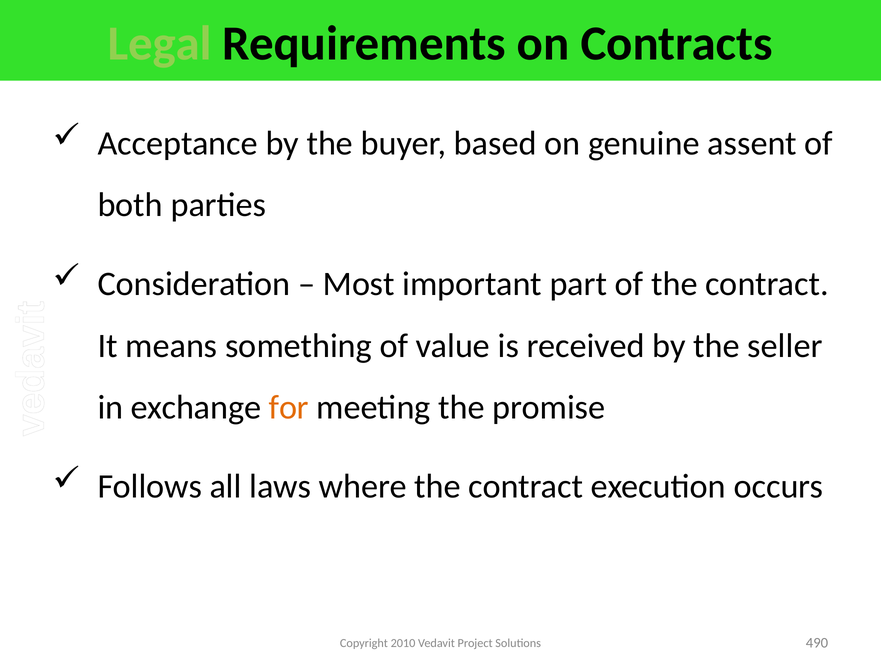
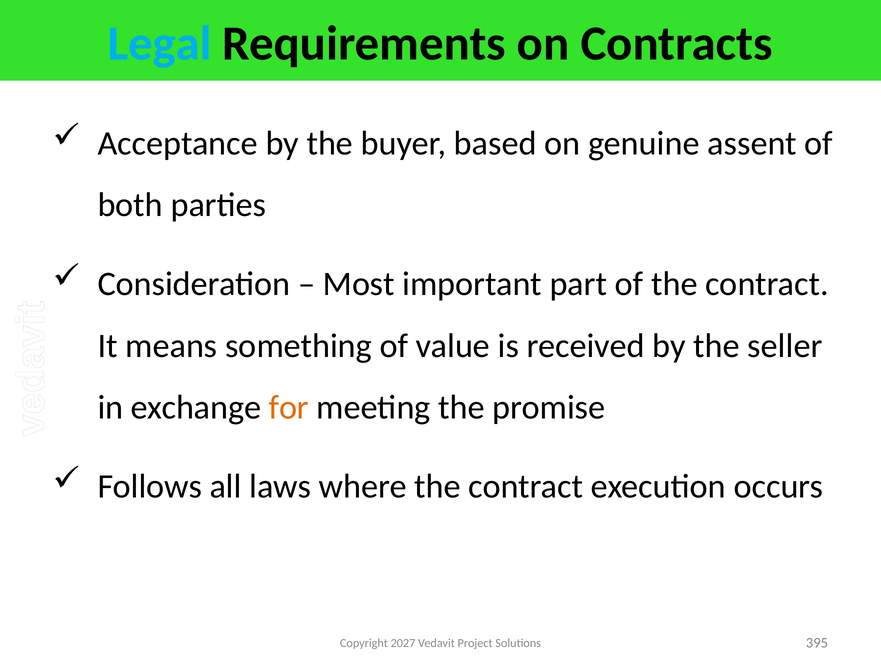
Legal colour: light green -> light blue
2010: 2010 -> 2027
490: 490 -> 395
